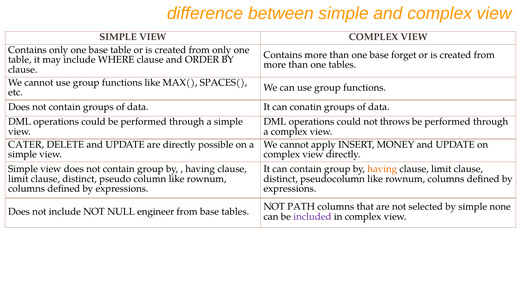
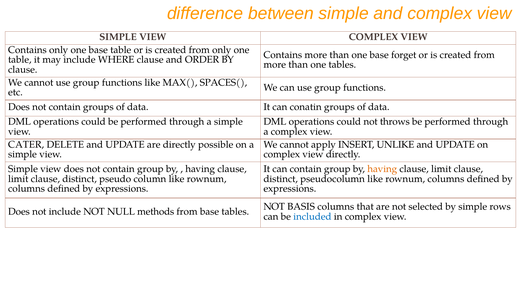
MONEY: MONEY -> UNLIKE
PATH: PATH -> BASIS
none: none -> rows
engineer: engineer -> methods
included colour: purple -> blue
